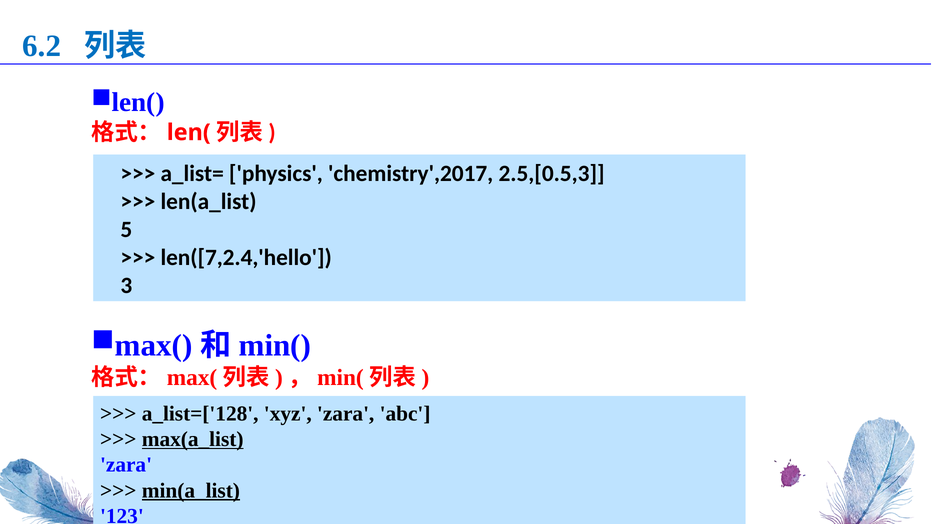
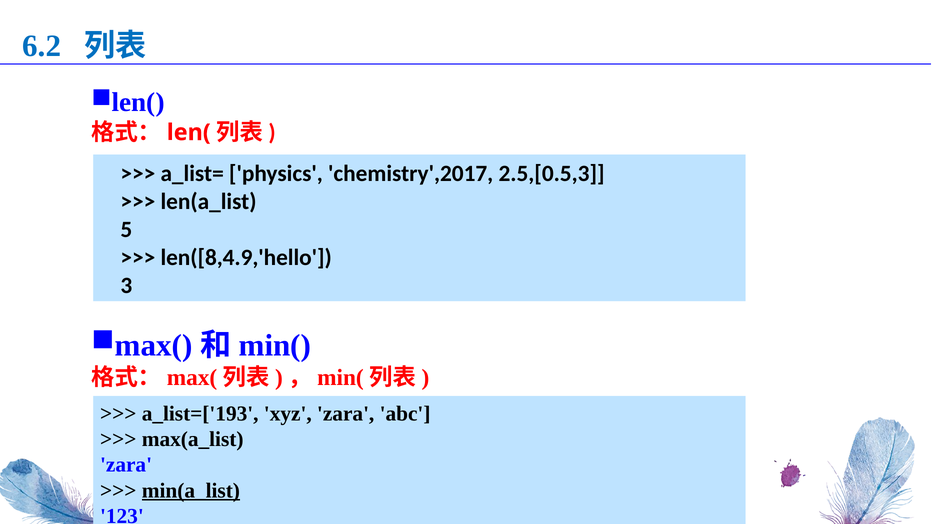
len([7,2.4,'hello: len([7,2.4,'hello -> len([8,4.9,'hello
a_list=['128: a_list=['128 -> a_list=['193
max(a_list underline: present -> none
